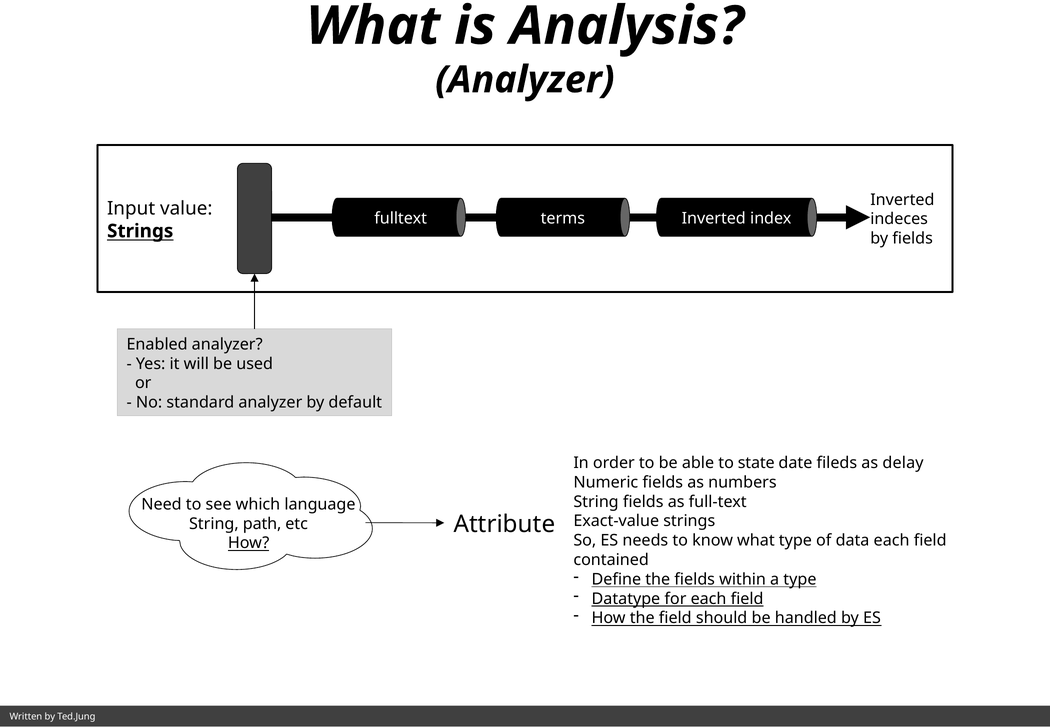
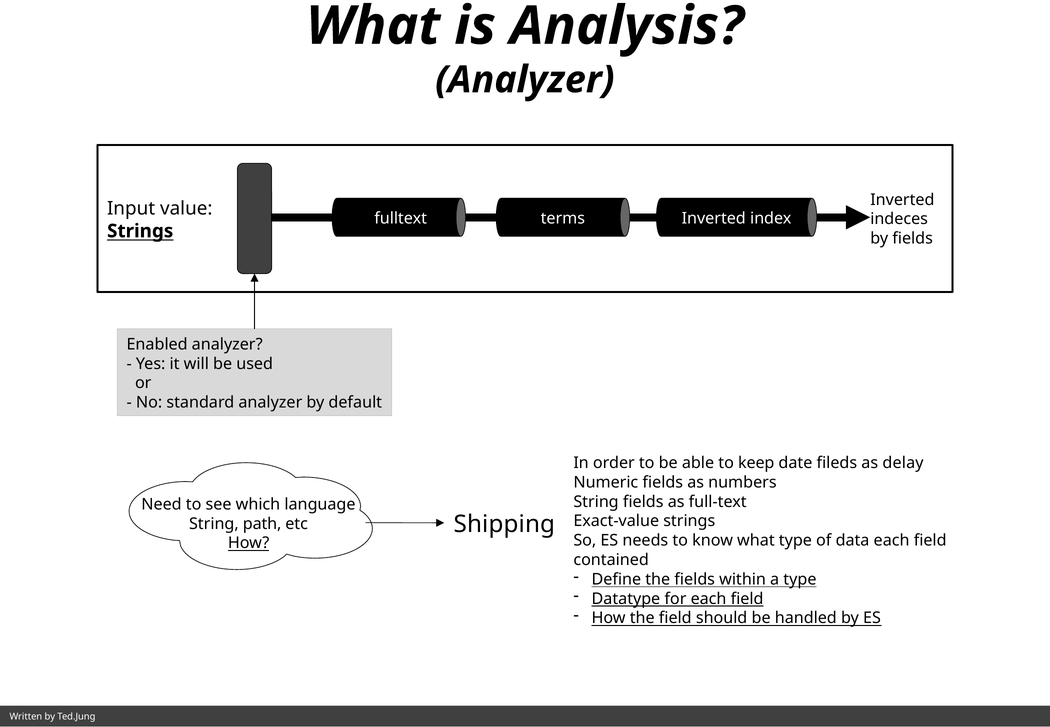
state: state -> keep
Attribute: Attribute -> Shipping
